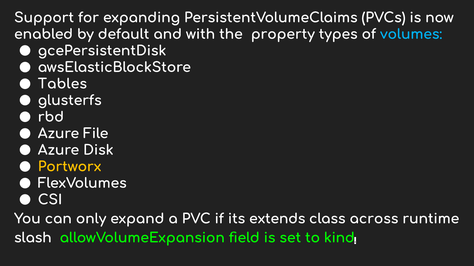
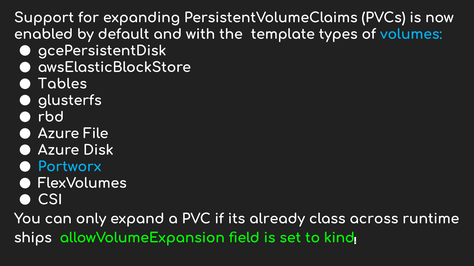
property: property -> template
Portworx colour: yellow -> light blue
extends: extends -> already
slash: slash -> ships
